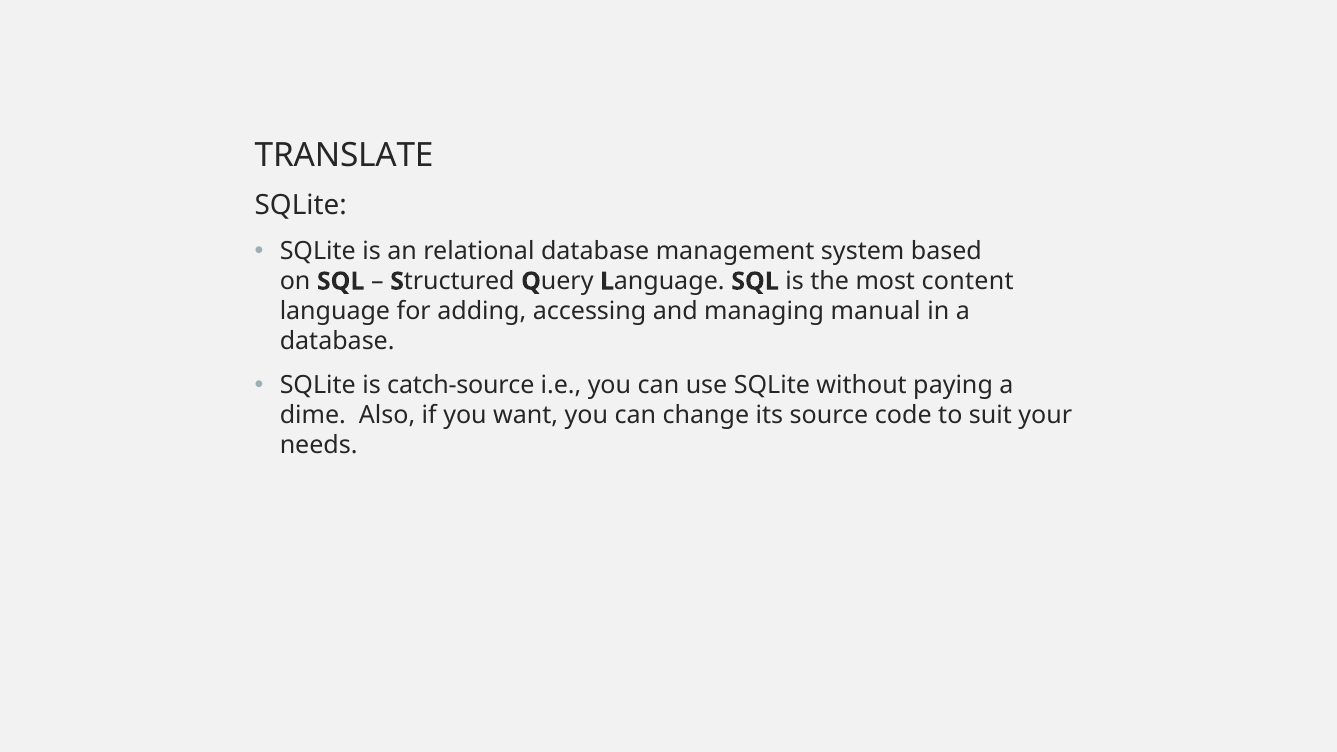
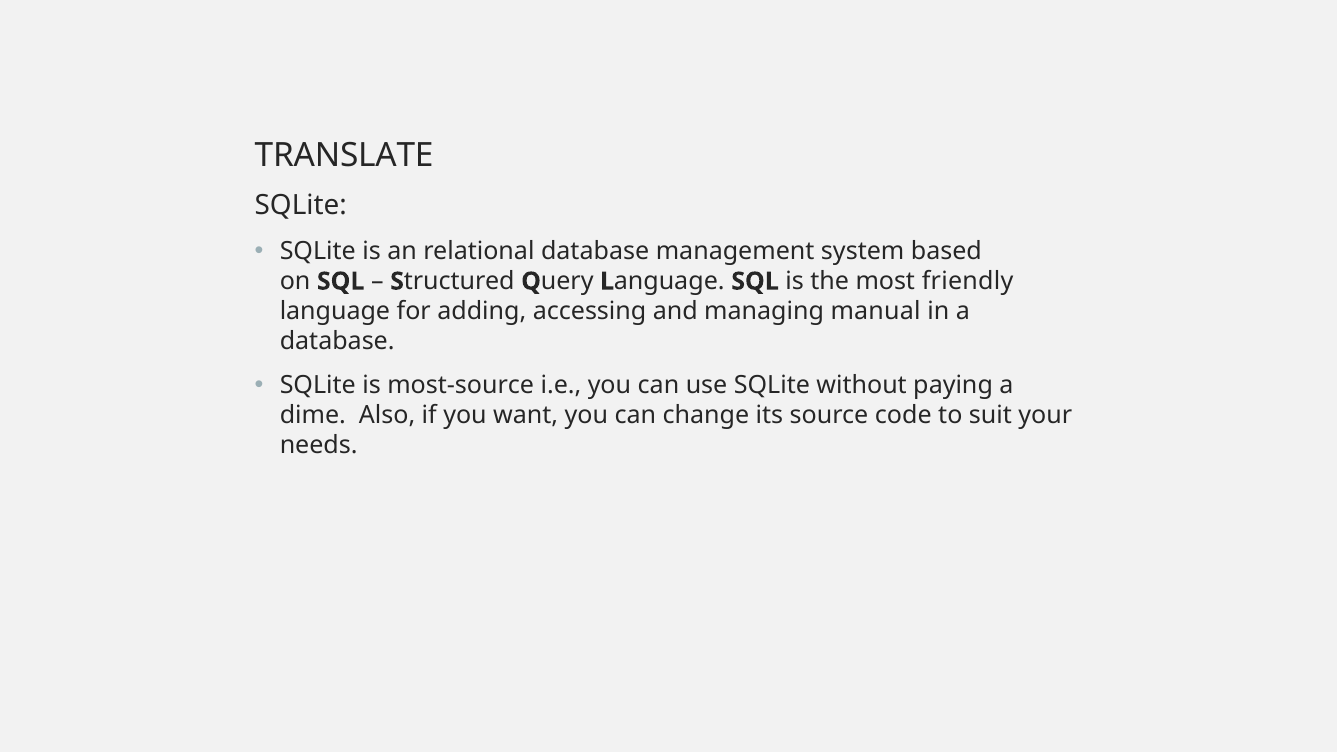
content: content -> friendly
catch-source: catch-source -> most-source
